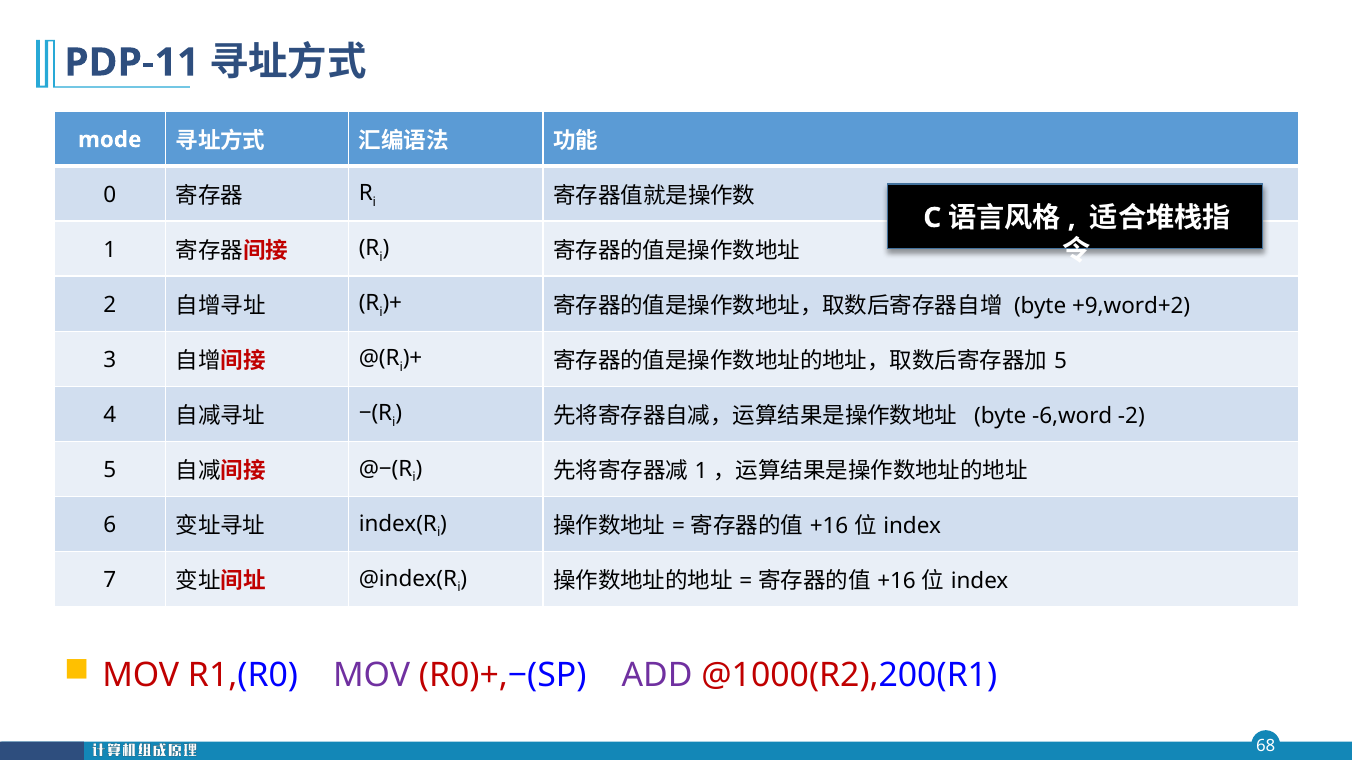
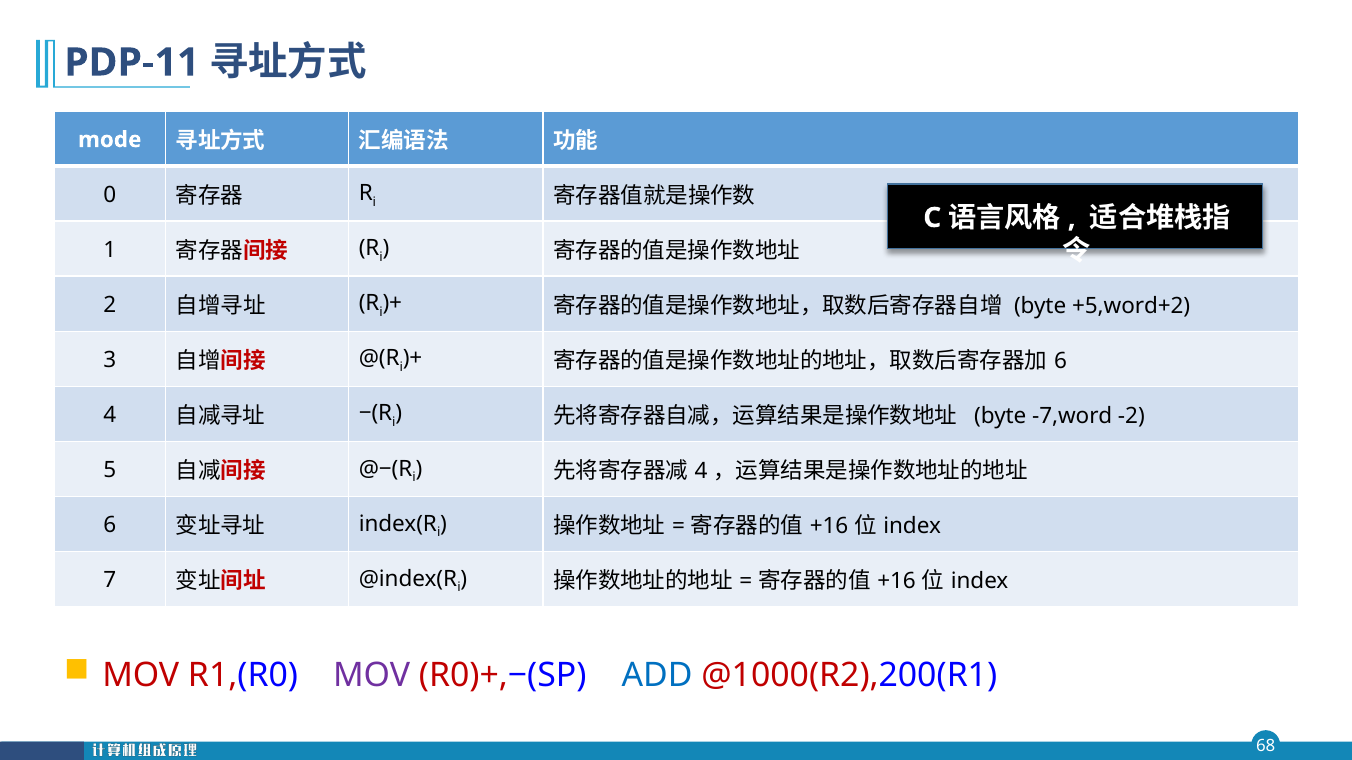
+9,word+2: +9,word+2 -> +5,word+2
5 at (1061, 361): 5 -> 6
-6,word: -6,word -> -7,word
1 at (701, 471): 1 -> 4
ADD colour: purple -> blue
